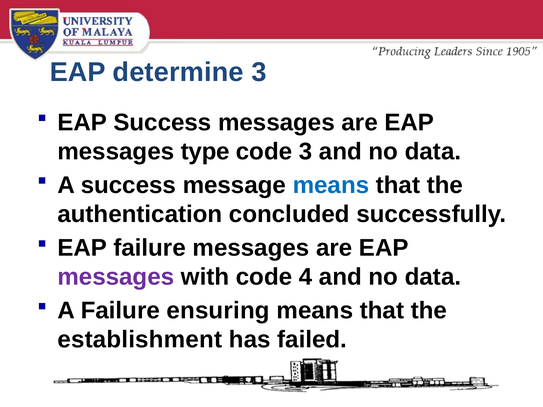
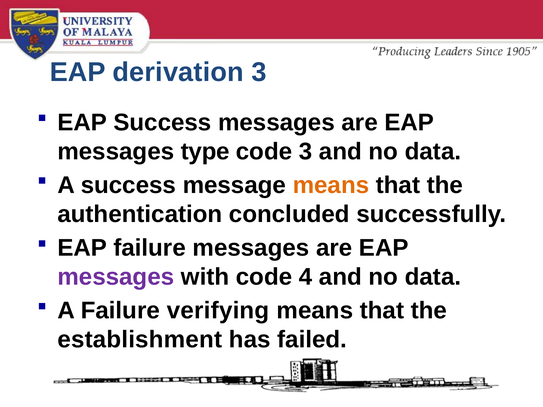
determine: determine -> derivation
means at (331, 185) colour: blue -> orange
ensuring: ensuring -> verifying
